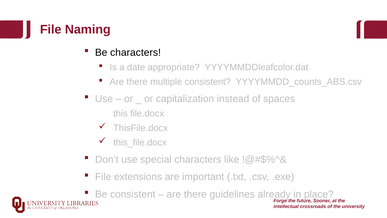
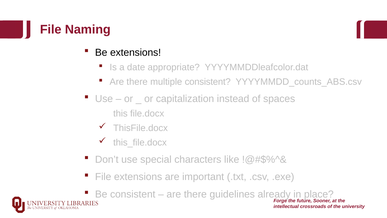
Be characters: characters -> extensions
